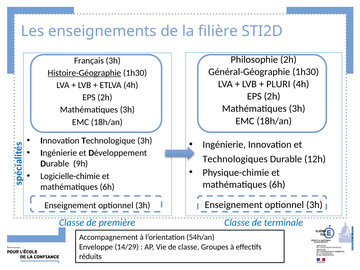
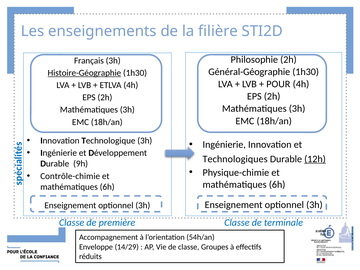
PLURI: PLURI -> POUR
12h underline: none -> present
Logicielle-chimie: Logicielle-chimie -> Contrôle-chimie
